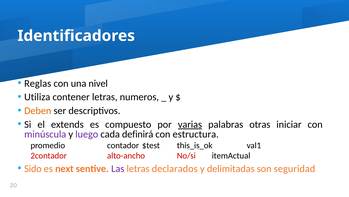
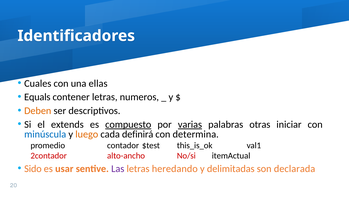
Reglas: Reglas -> Cuales
nivel: nivel -> ellas
Utiliza: Utiliza -> Equals
compuesto underline: none -> present
minúscula colour: purple -> blue
luego colour: purple -> orange
estructura: estructura -> determina
next: next -> usar
declarados: declarados -> heredando
seguridad: seguridad -> declarada
